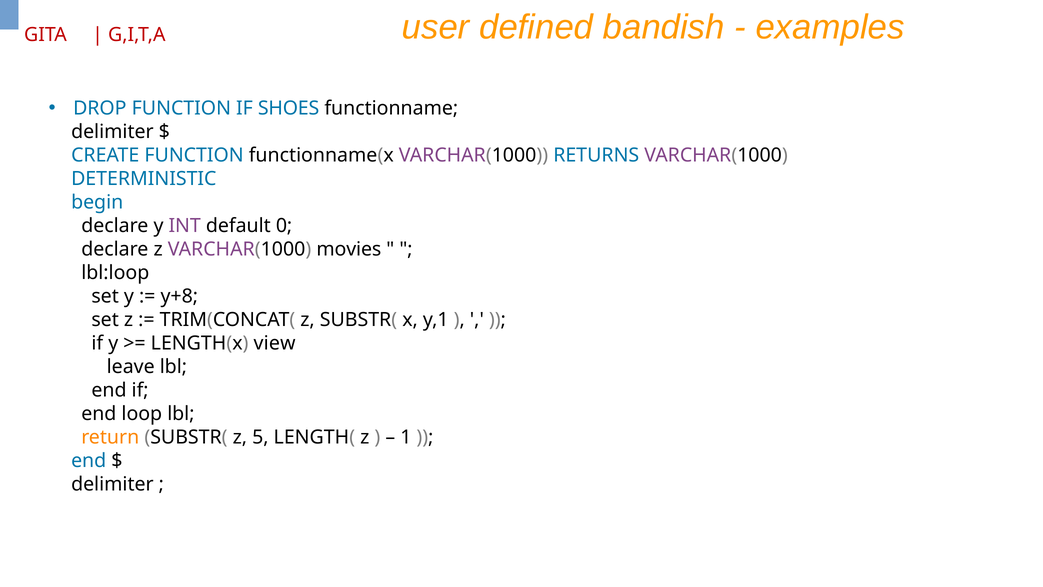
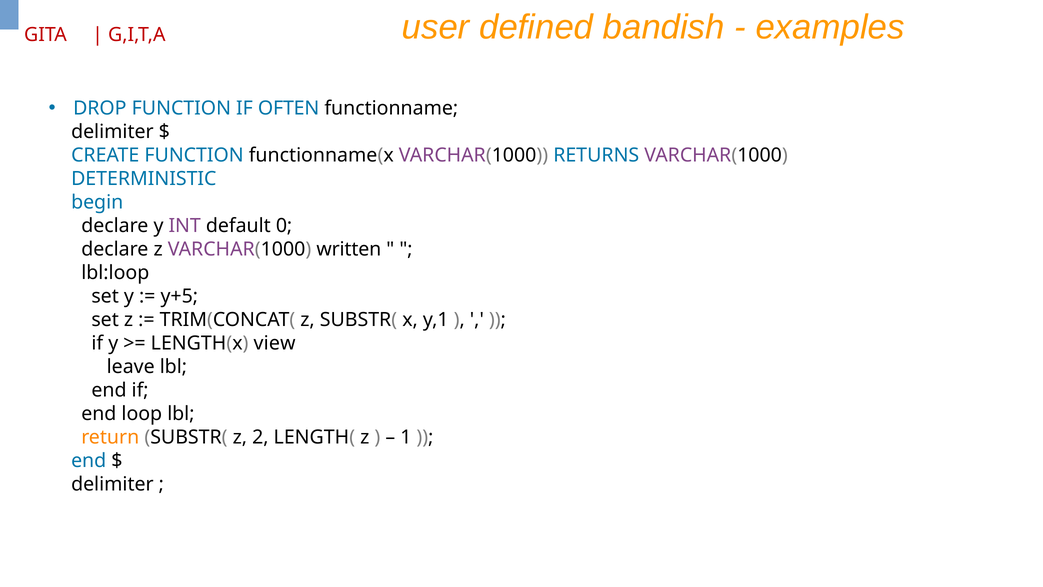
SHOES: SHOES -> OFTEN
movies: movies -> written
y+8: y+8 -> y+5
5: 5 -> 2
